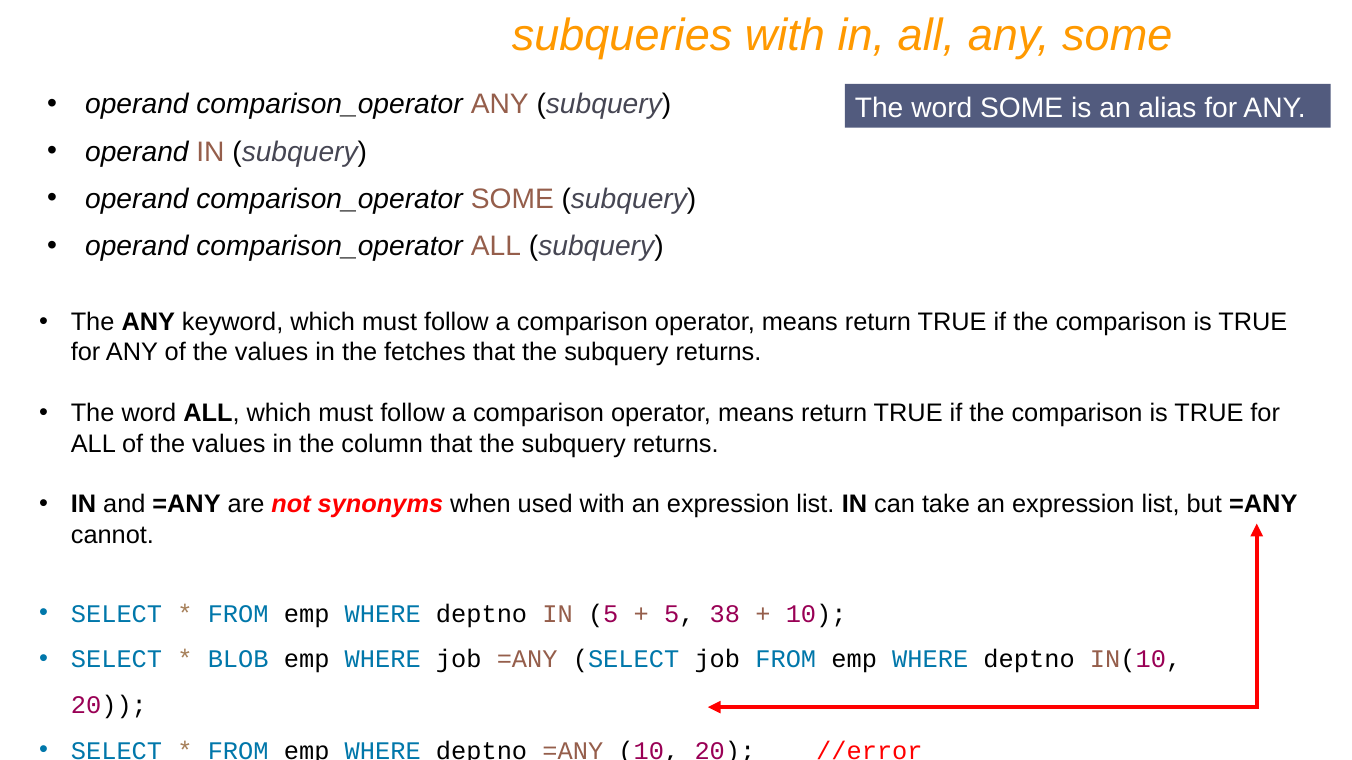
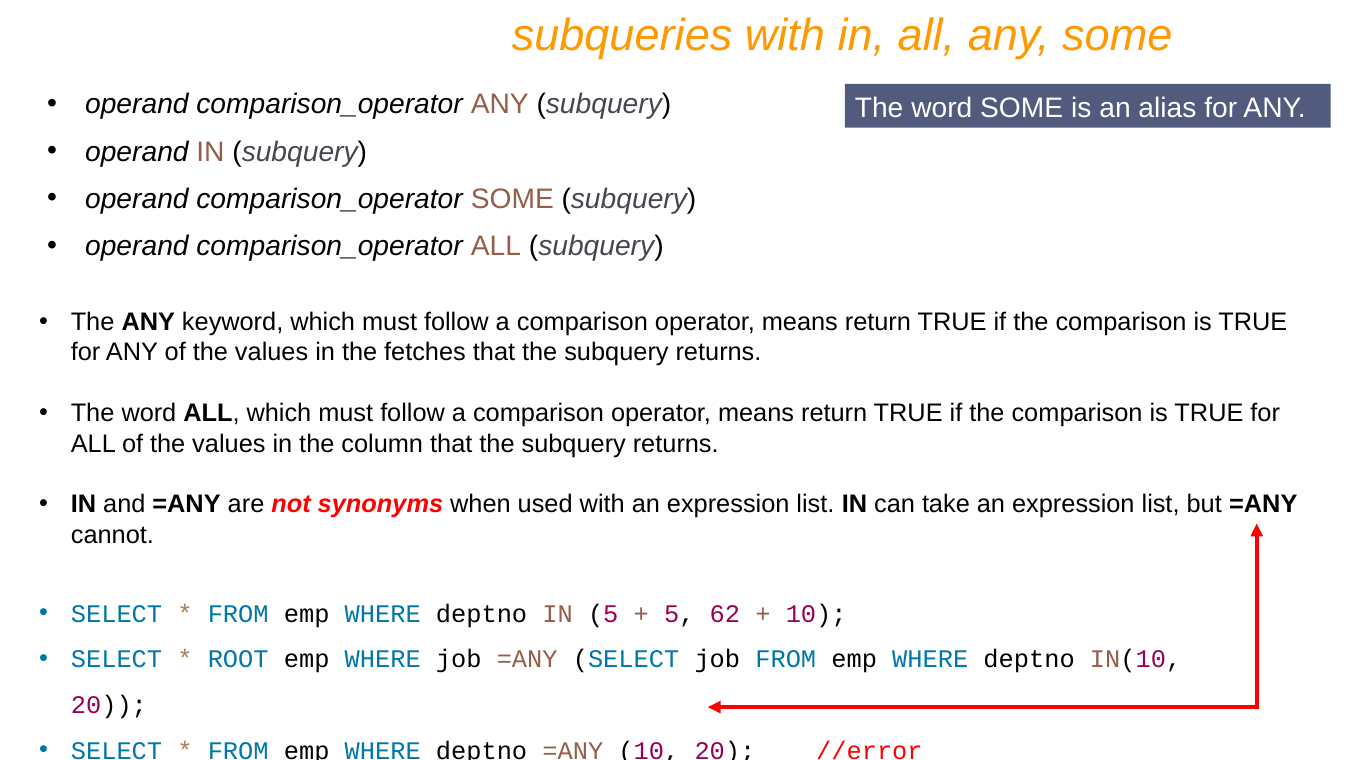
38: 38 -> 62
BLOB: BLOB -> ROOT
